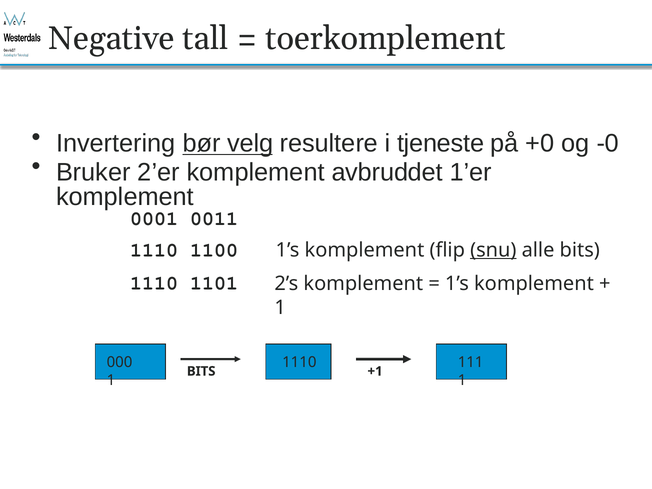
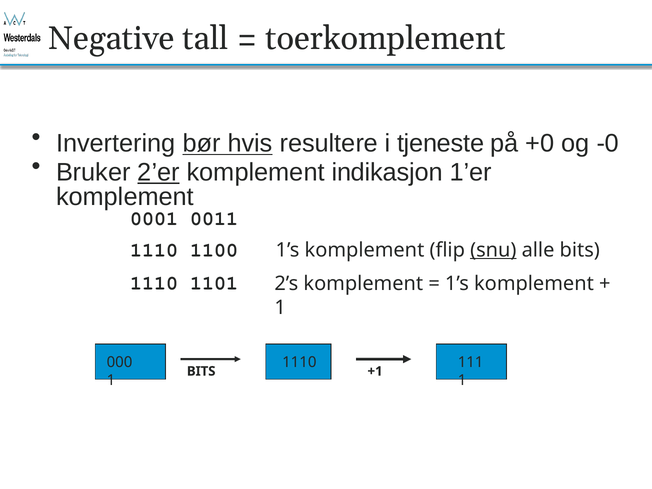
velg: velg -> hvis
2’er underline: none -> present
avbruddet: avbruddet -> indikasjon
